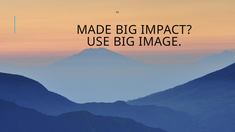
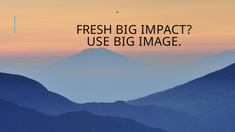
MADE: MADE -> FRESH
